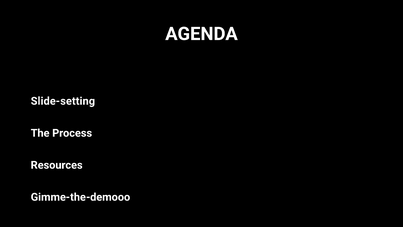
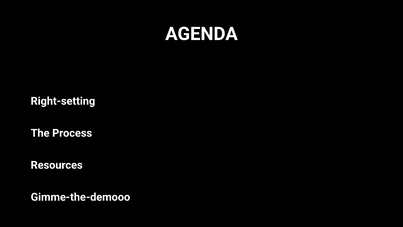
Slide-setting: Slide-setting -> Right-setting
